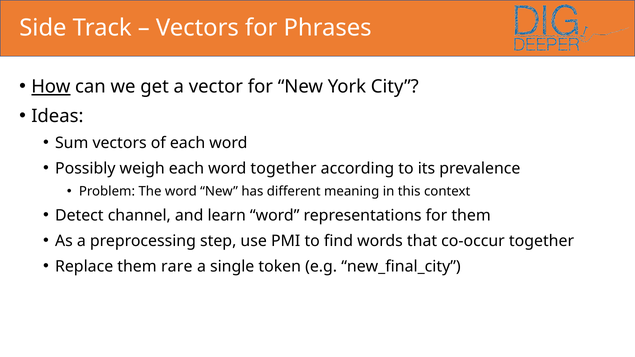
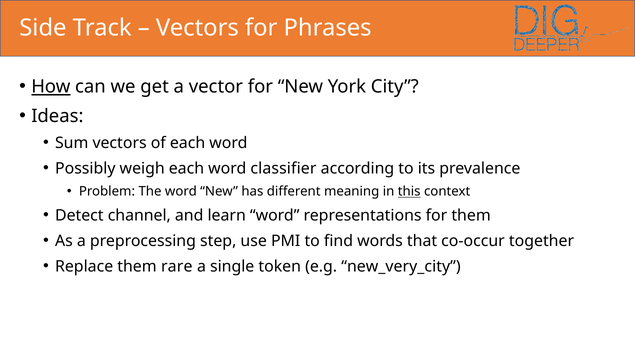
word together: together -> classifier
this underline: none -> present
new_final_city: new_final_city -> new_very_city
